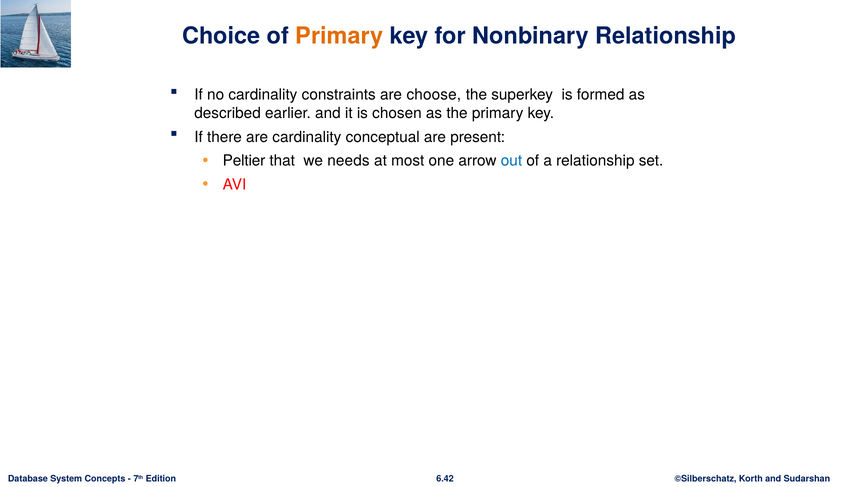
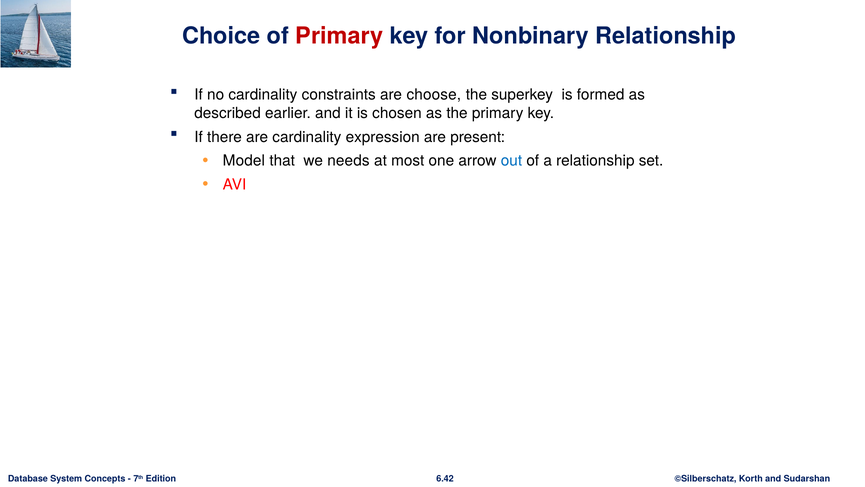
Primary at (339, 36) colour: orange -> red
conceptual: conceptual -> expression
Peltier: Peltier -> Model
